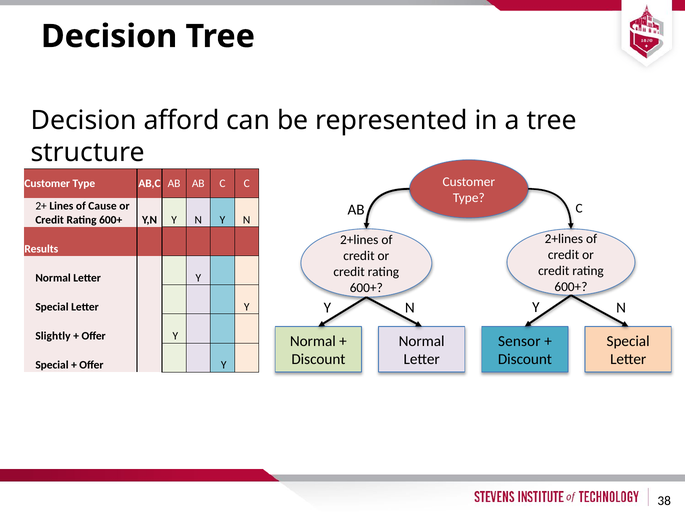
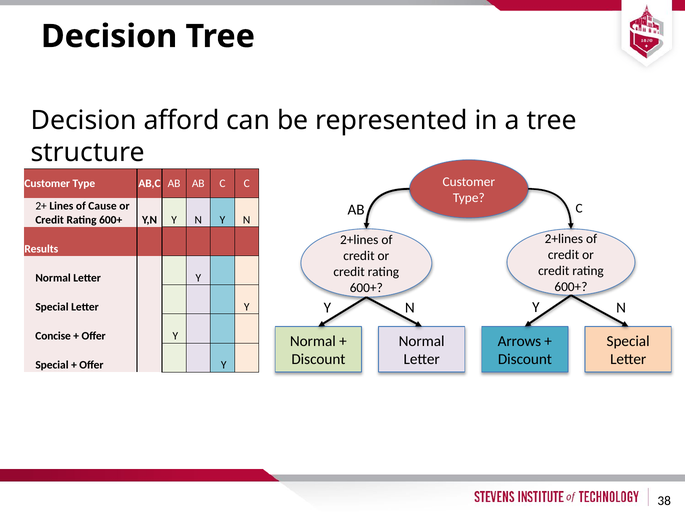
Slightly: Slightly -> Concise
Sensor: Sensor -> Arrows
